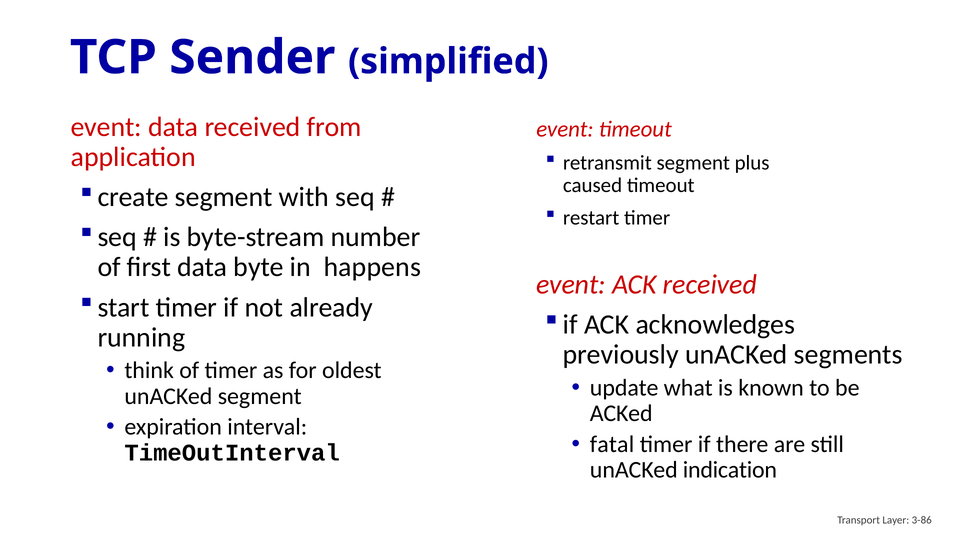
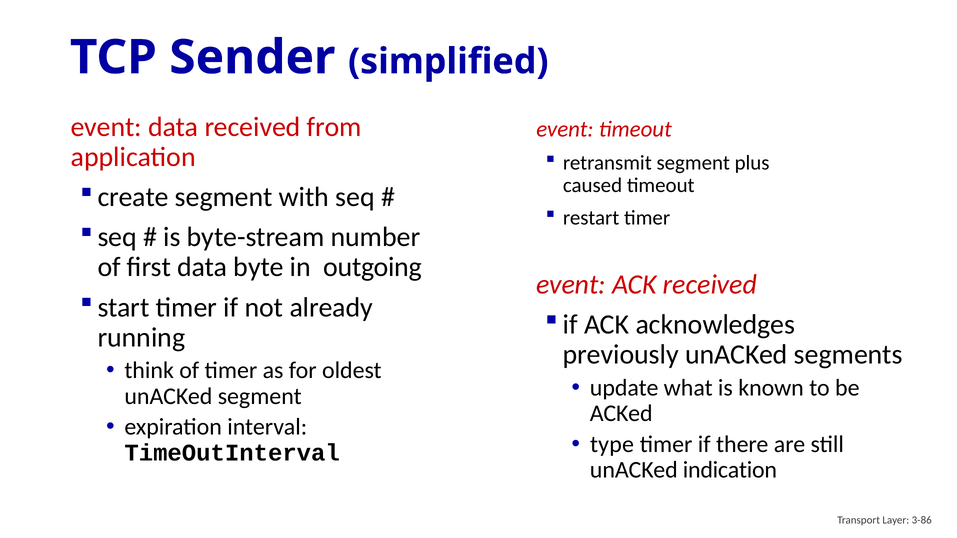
happens: happens -> outgoing
fatal: fatal -> type
